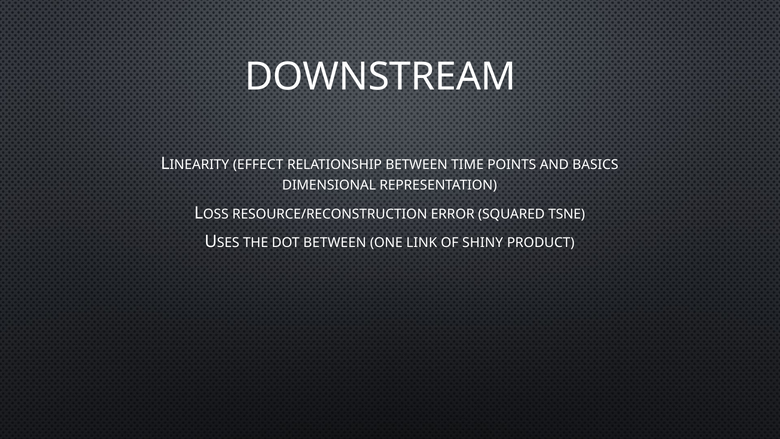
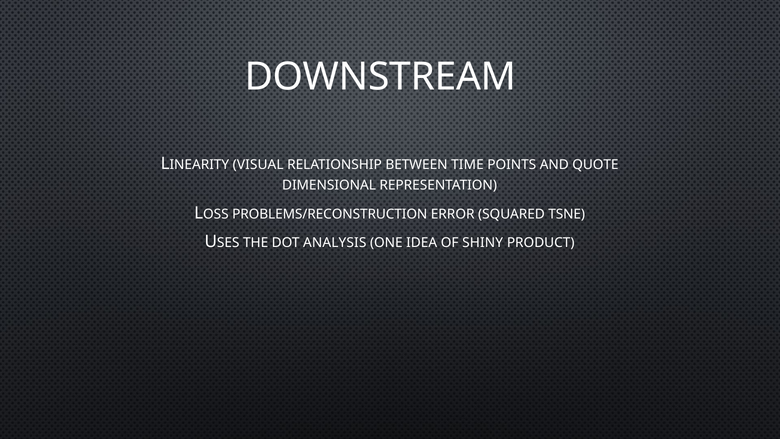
EFFECT: EFFECT -> VISUAL
BASICS: BASICS -> QUOTE
RESOURCE/RECONSTRUCTION: RESOURCE/RECONSTRUCTION -> PROBLEMS/RECONSTRUCTION
DOT BETWEEN: BETWEEN -> ANALYSIS
LINK: LINK -> IDEA
